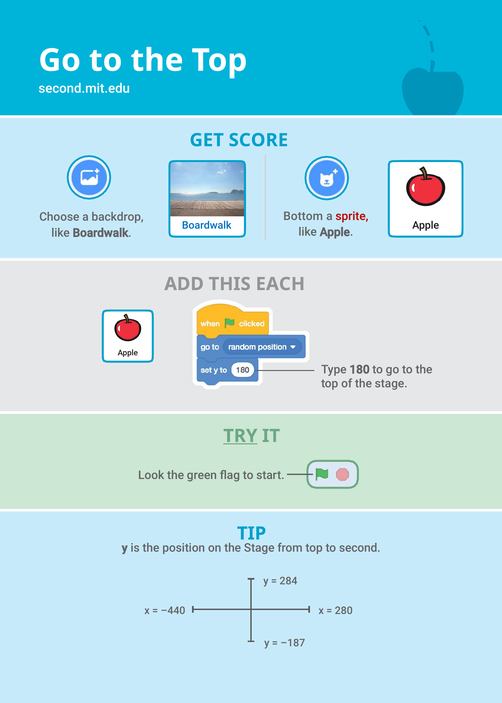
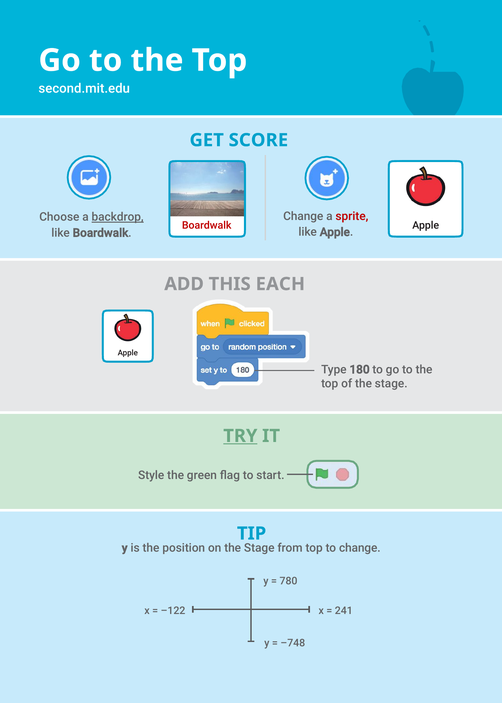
Bottom at (303, 216): Bottom -> Change
backdrop underline: none -> present
Boardwalk at (207, 225) colour: blue -> red
Look: Look -> Style
to second: second -> change
284: 284 -> 780
–440: –440 -> –122
280: 280 -> 241
–187: –187 -> –748
